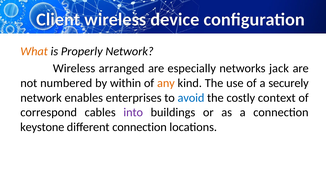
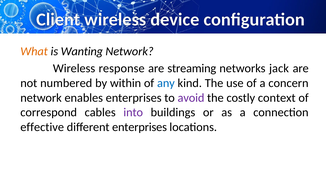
Properly: Properly -> Wanting
arranged: arranged -> response
especially: especially -> streaming
any colour: orange -> blue
securely: securely -> concern
avoid colour: blue -> purple
keystone: keystone -> effective
different connection: connection -> enterprises
